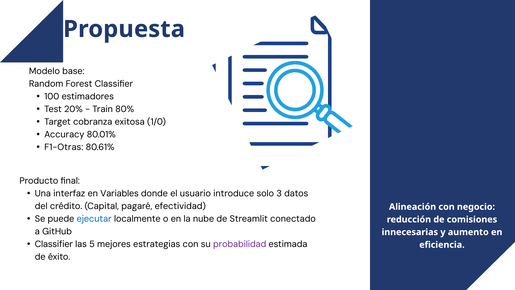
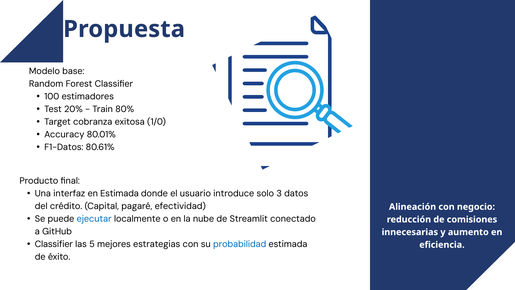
F1-Otras: F1-Otras -> F1-Datos
en Variables: Variables -> Estimada
probabilidad colour: purple -> blue
